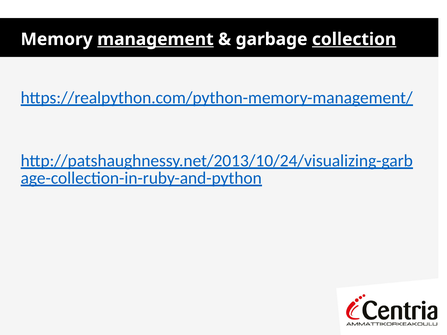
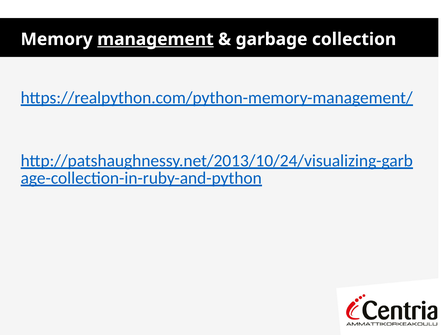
collection underline: present -> none
